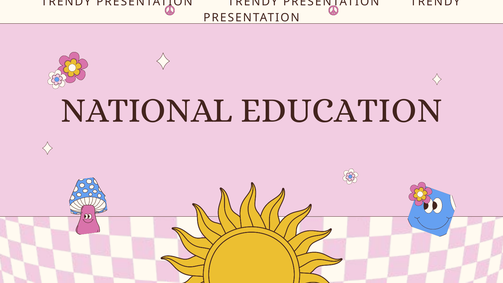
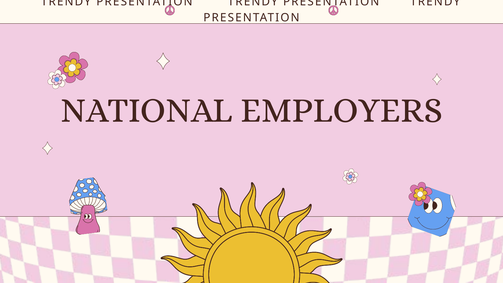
EDUCATION: EDUCATION -> EMPLOYERS
